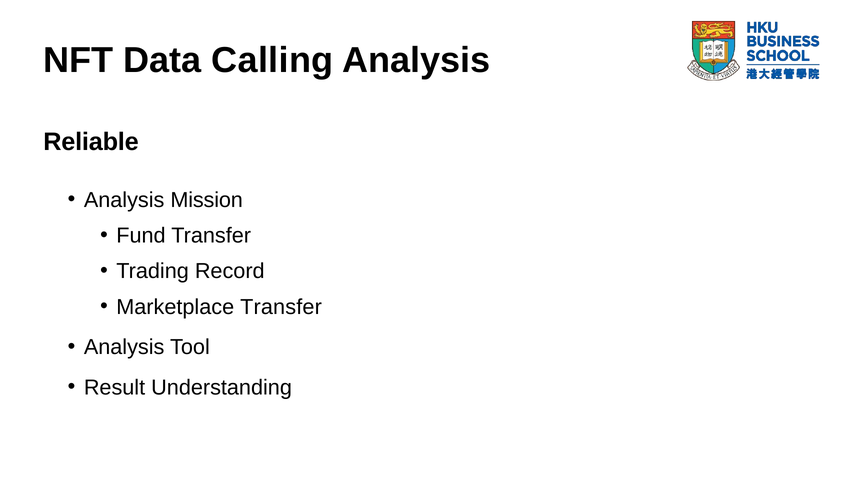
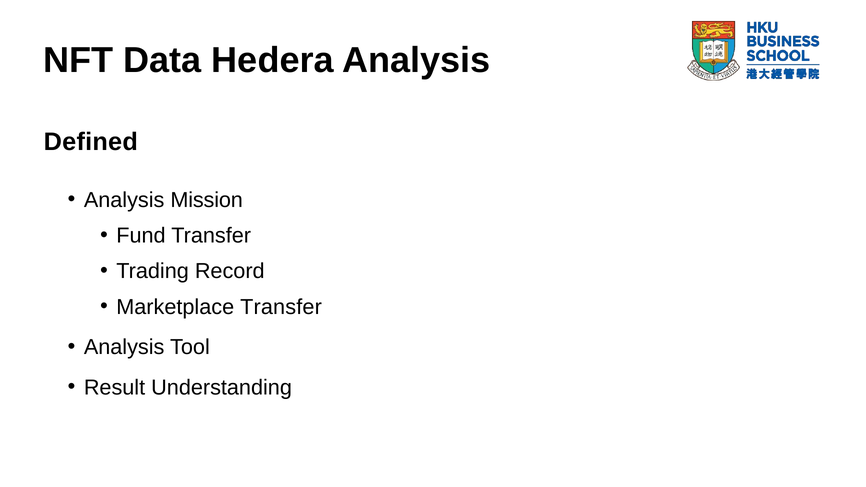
Calling: Calling -> Hedera
Reliable: Reliable -> Defined
